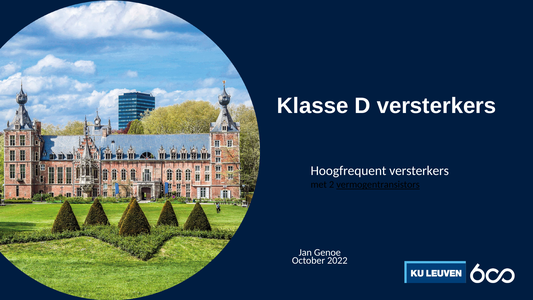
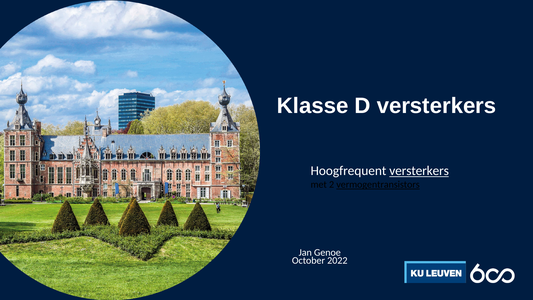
versterkers at (419, 171) underline: none -> present
